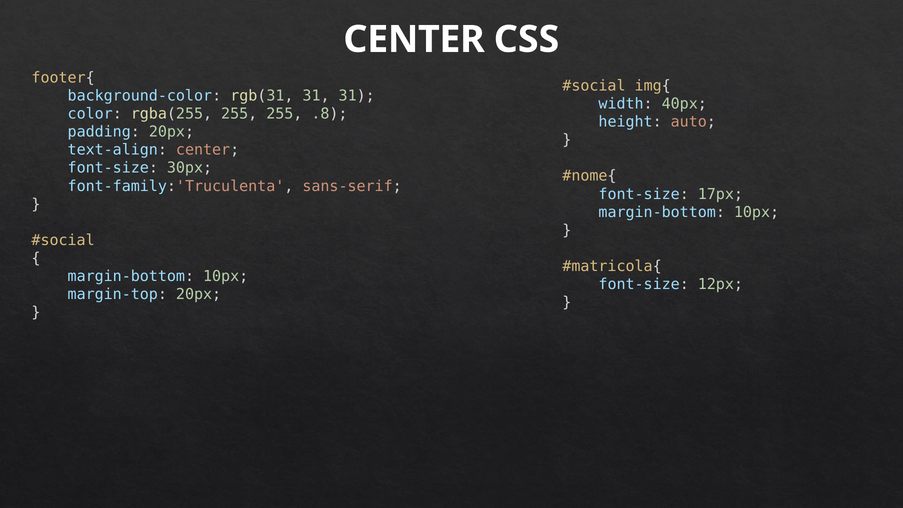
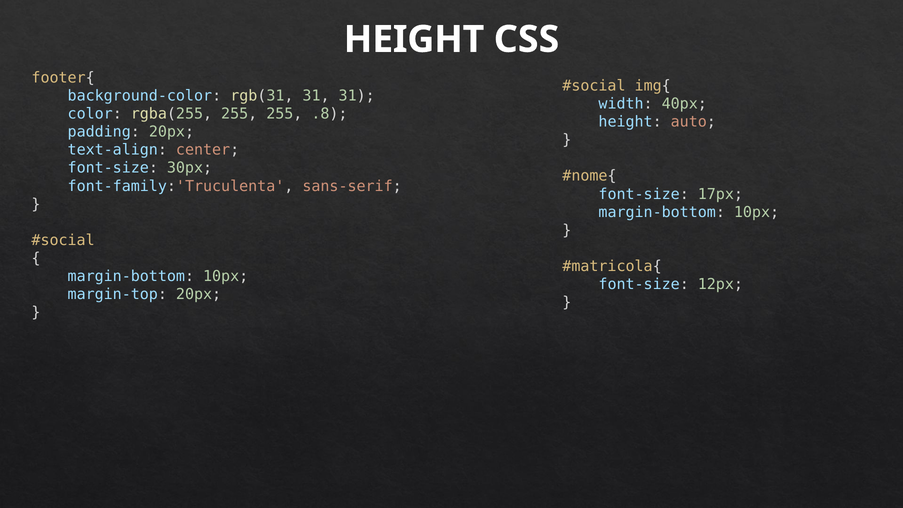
CENTER at (414, 39): CENTER -> HEIGHT
